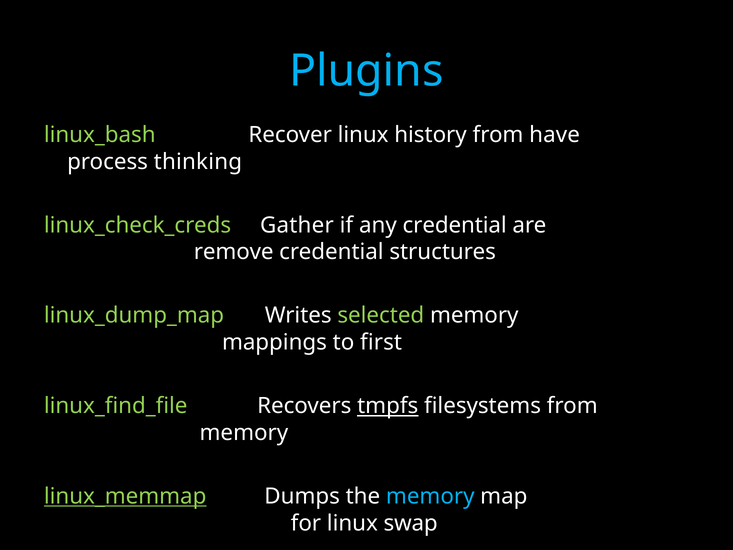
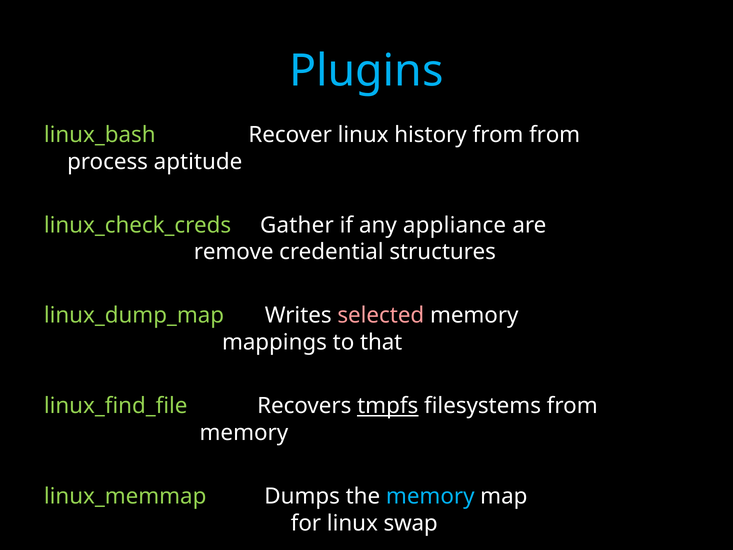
from have: have -> from
thinking: thinking -> aptitude
any credential: credential -> appliance
selected colour: light green -> pink
first: first -> that
linux_memmap underline: present -> none
